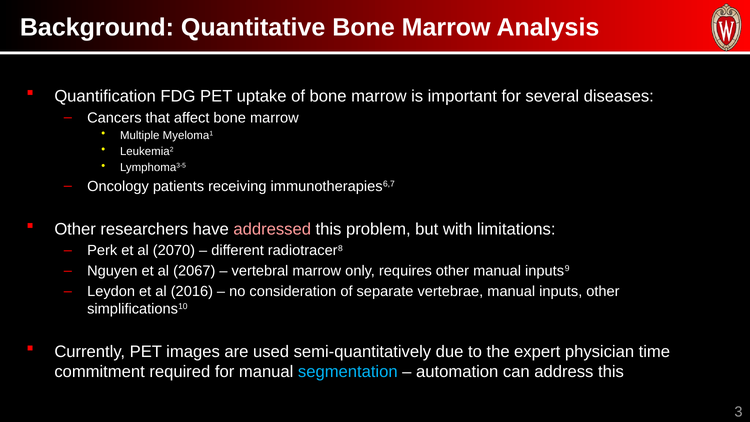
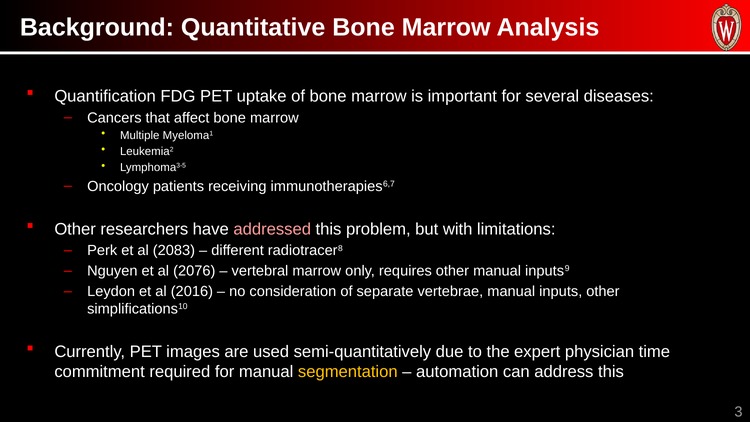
2070: 2070 -> 2083
2067: 2067 -> 2076
segmentation colour: light blue -> yellow
